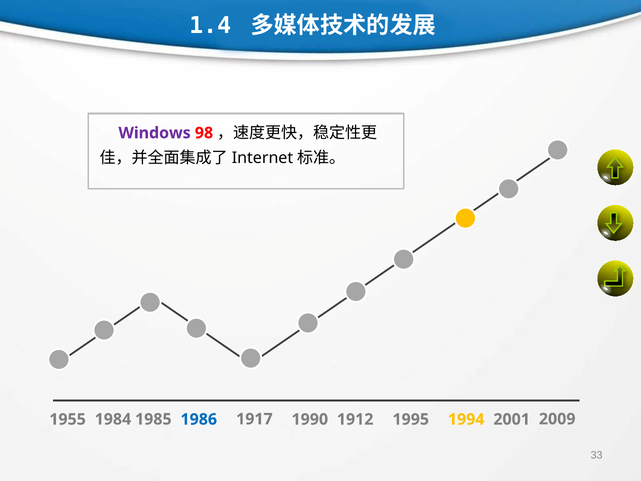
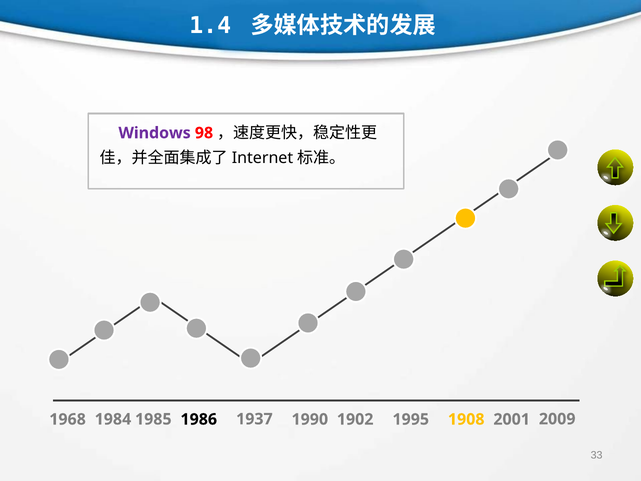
1917: 1917 -> 1937
1955: 1955 -> 1968
1986 colour: blue -> black
1912: 1912 -> 1902
1994: 1994 -> 1908
